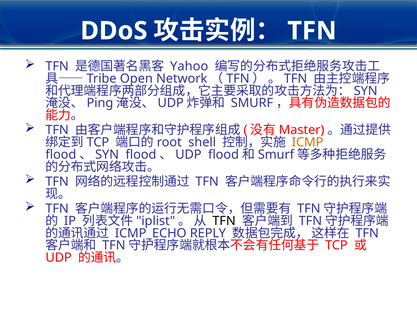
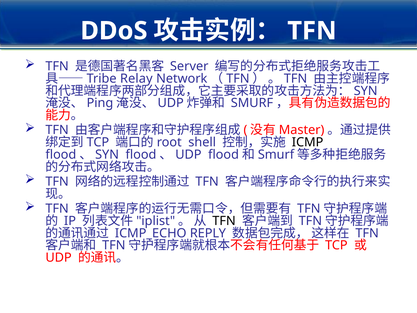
Yahoo: Yahoo -> Server
Open: Open -> Relay
ICMP colour: orange -> black
